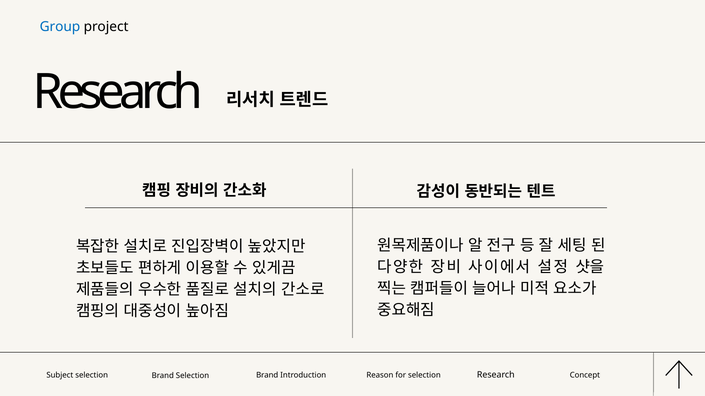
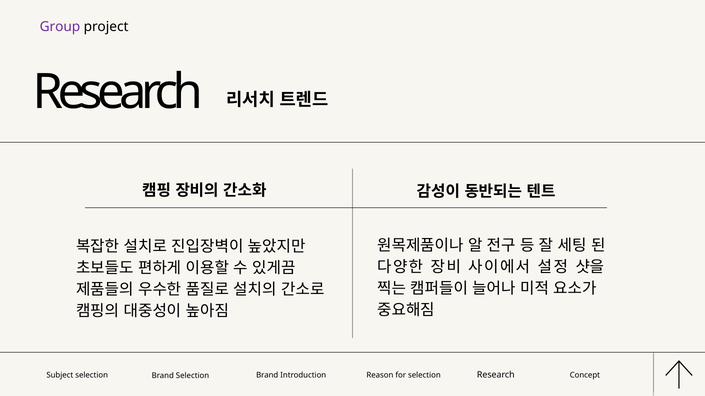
Group colour: blue -> purple
